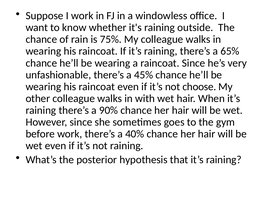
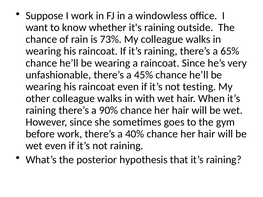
75%: 75% -> 73%
choose: choose -> testing
